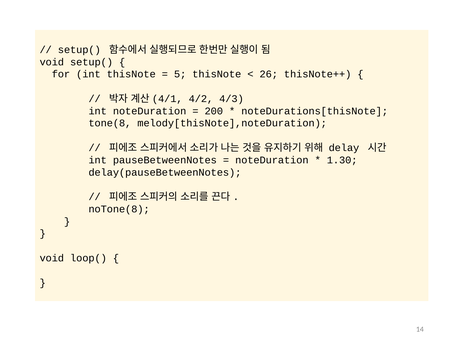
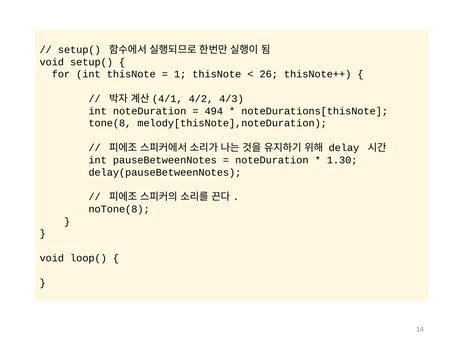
5: 5 -> 1
200: 200 -> 494
